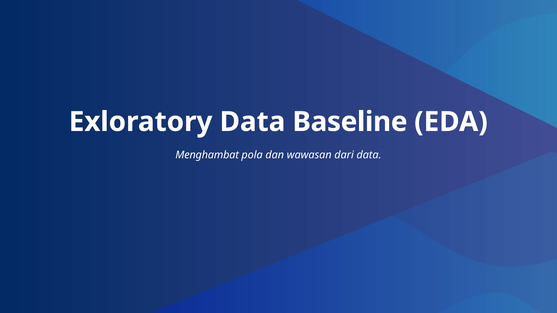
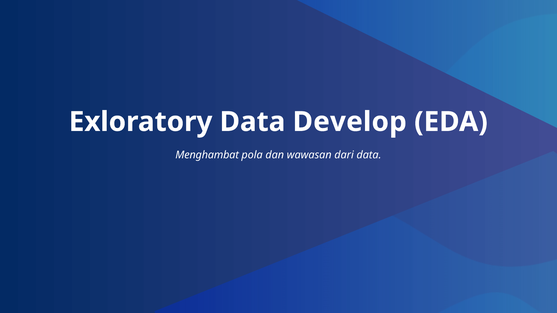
Baseline: Baseline -> Develop
